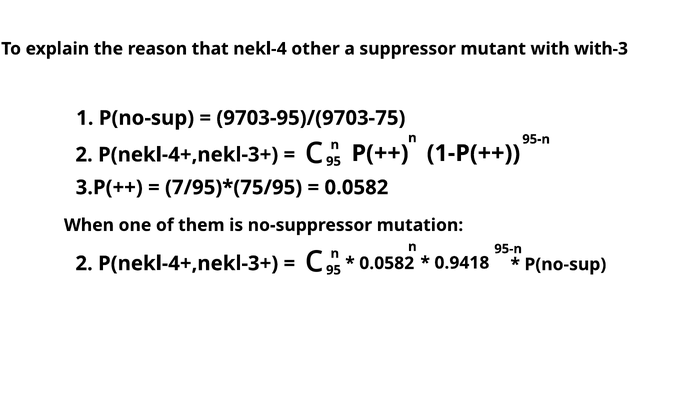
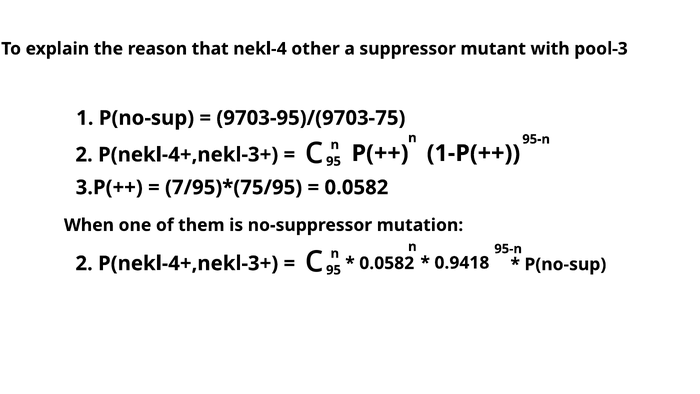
with-3: with-3 -> pool-3
